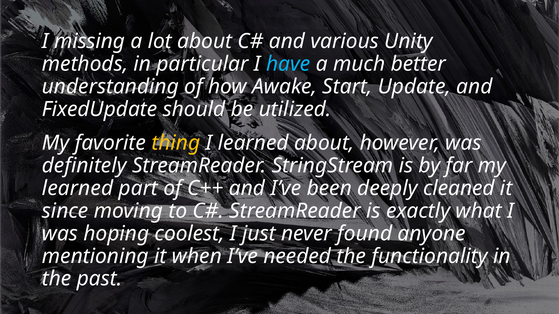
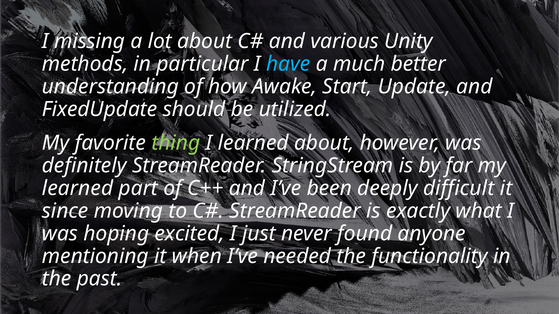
thing colour: yellow -> light green
cleaned: cleaned -> difficult
coolest: coolest -> excited
